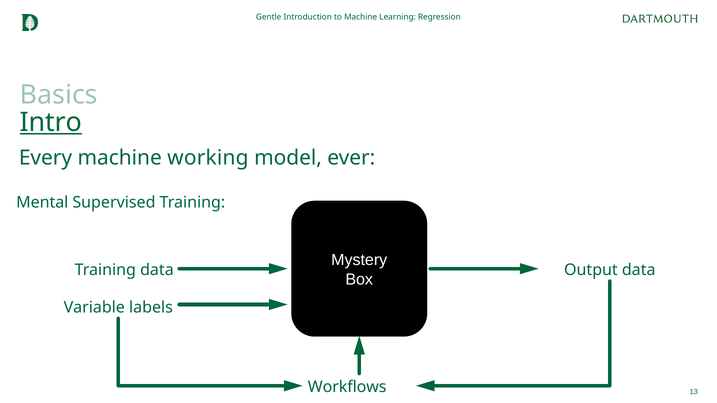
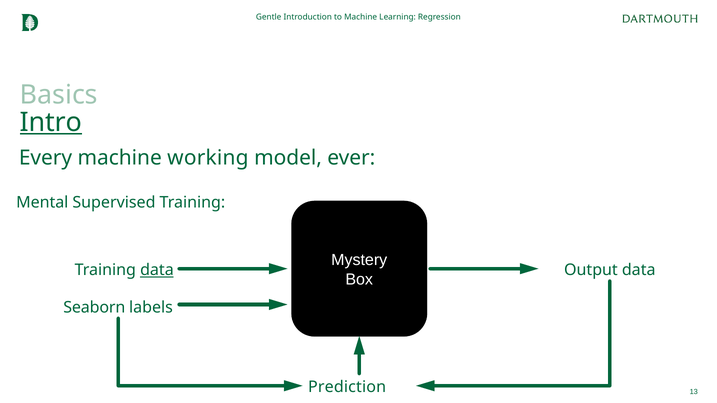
data at (157, 270) underline: none -> present
Variable: Variable -> Seaborn
Workflows: Workflows -> Prediction
